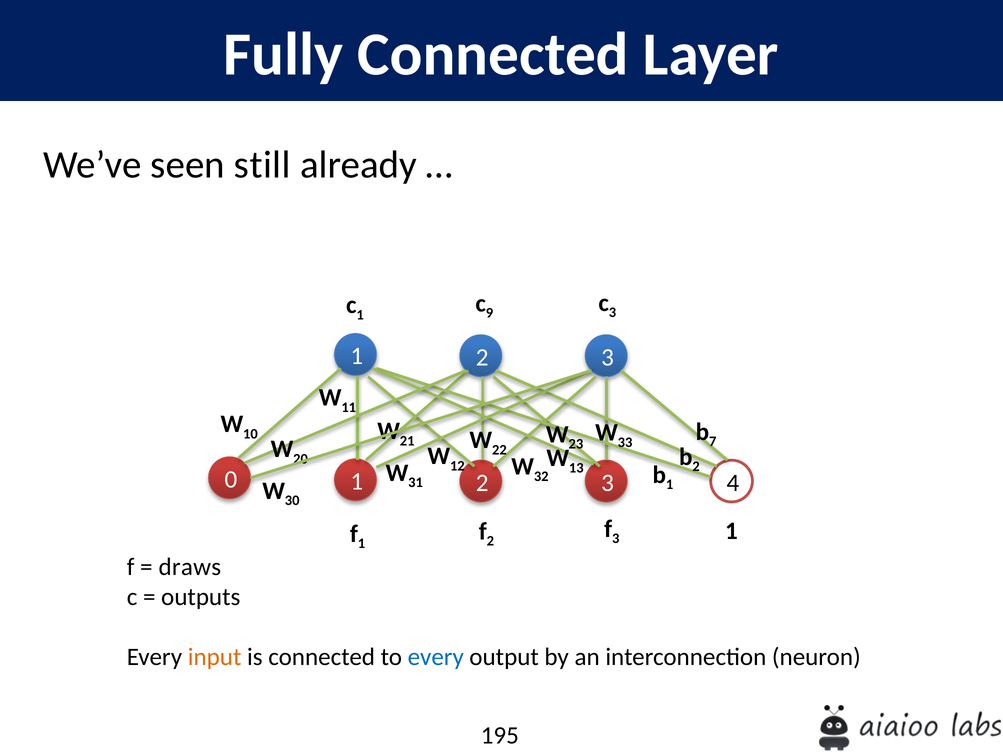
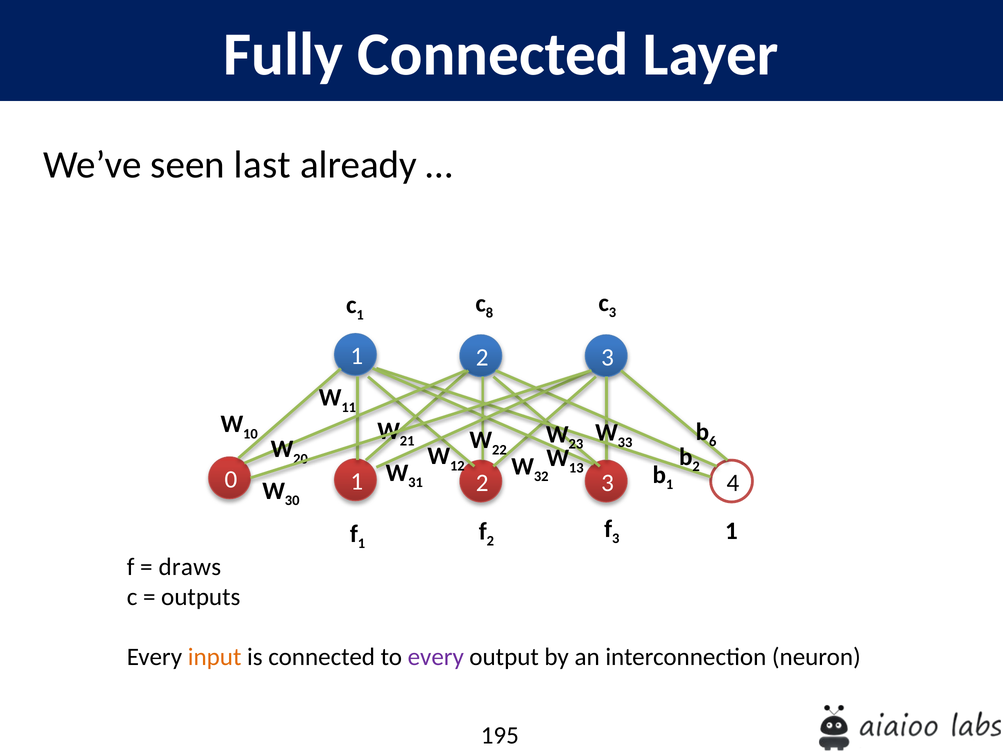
still: still -> last
9: 9 -> 8
7: 7 -> 6
every at (436, 657) colour: blue -> purple
